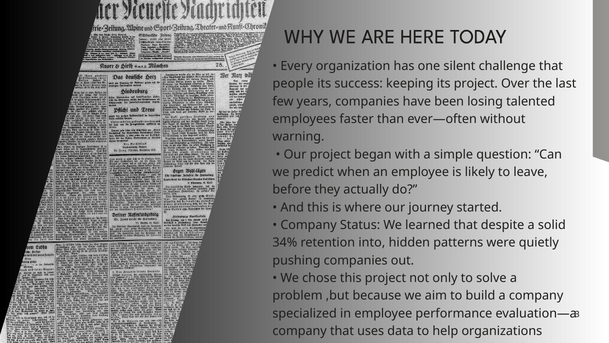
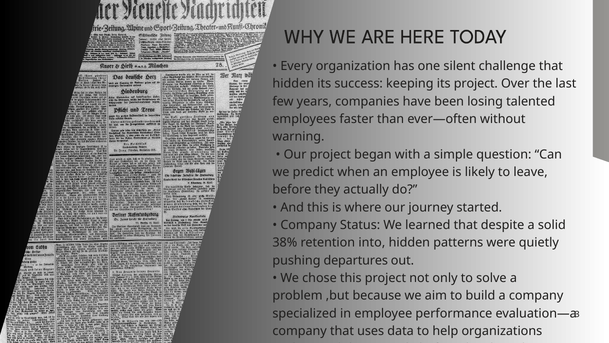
people at (293, 84): people -> hidden
34%: 34% -> 38%
pushing companies: companies -> departures
